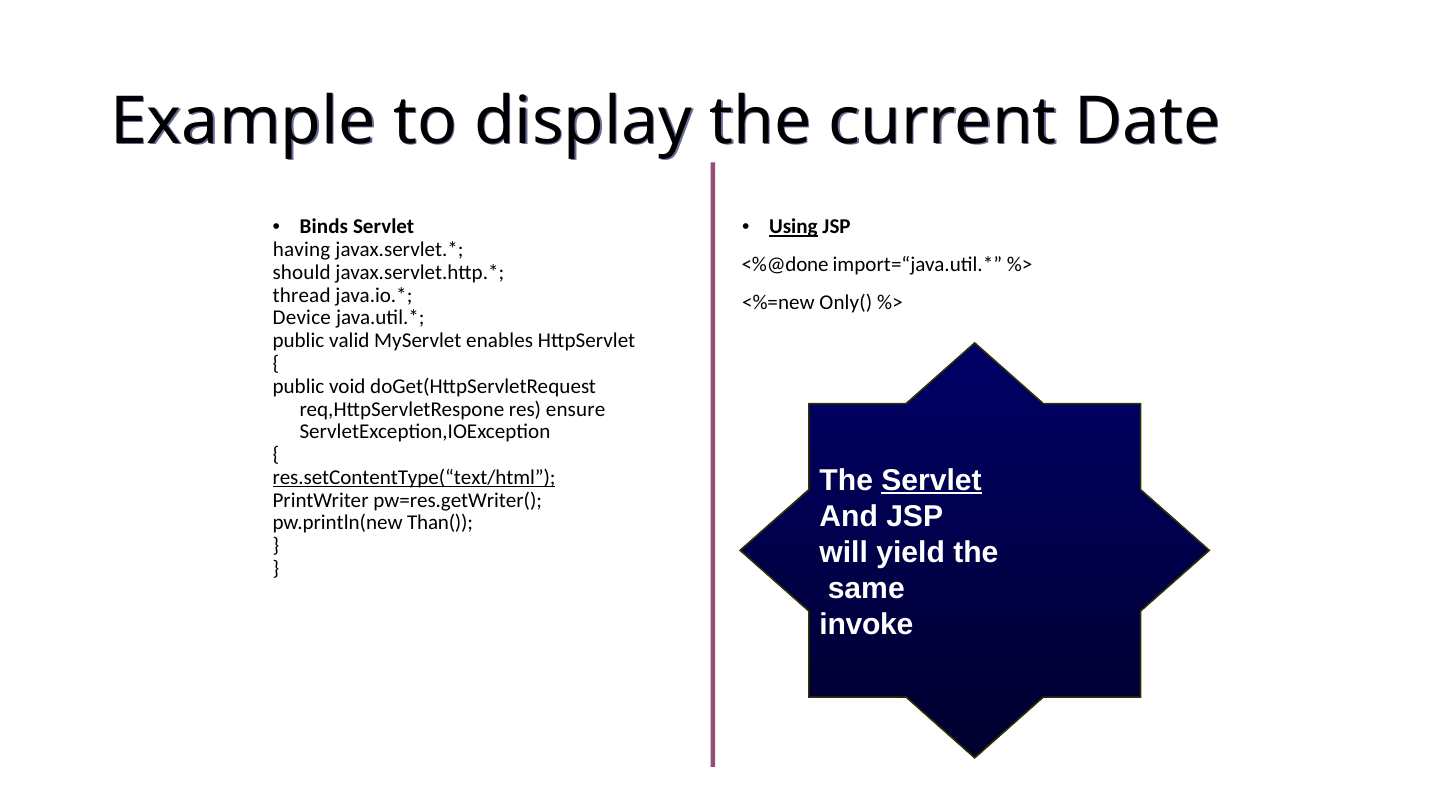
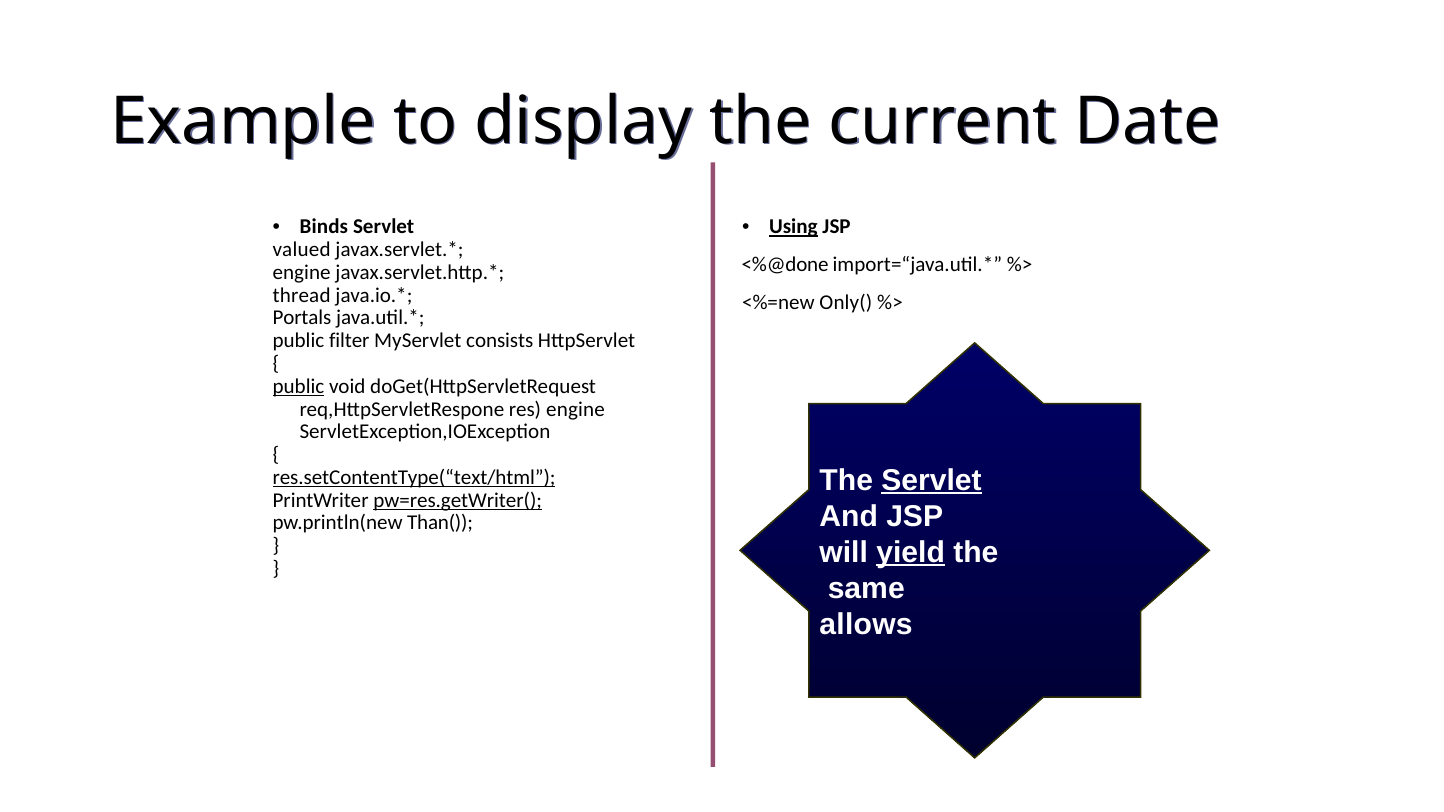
having: having -> valued
should at (302, 273): should -> engine
Device: Device -> Portals
valid: valid -> filter
enables: enables -> consists
public at (298, 386) underline: none -> present
res ensure: ensure -> engine
pw=res.getWriter( underline: none -> present
yield underline: none -> present
invoke: invoke -> allows
